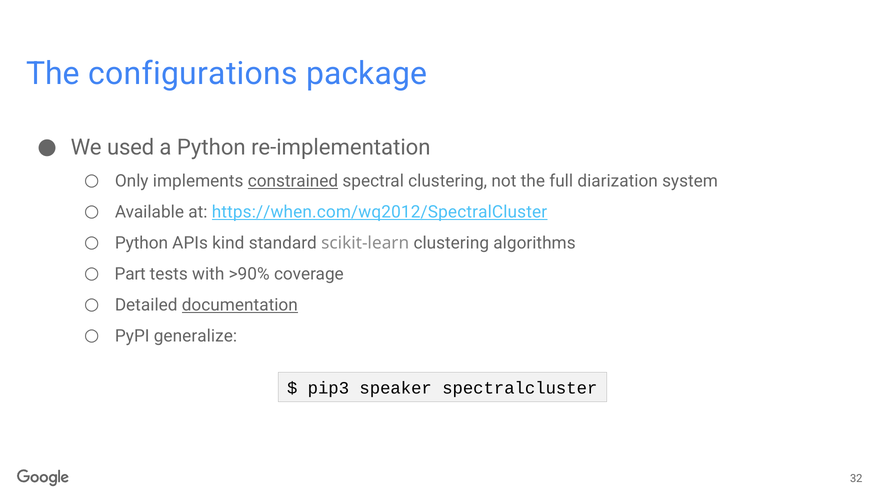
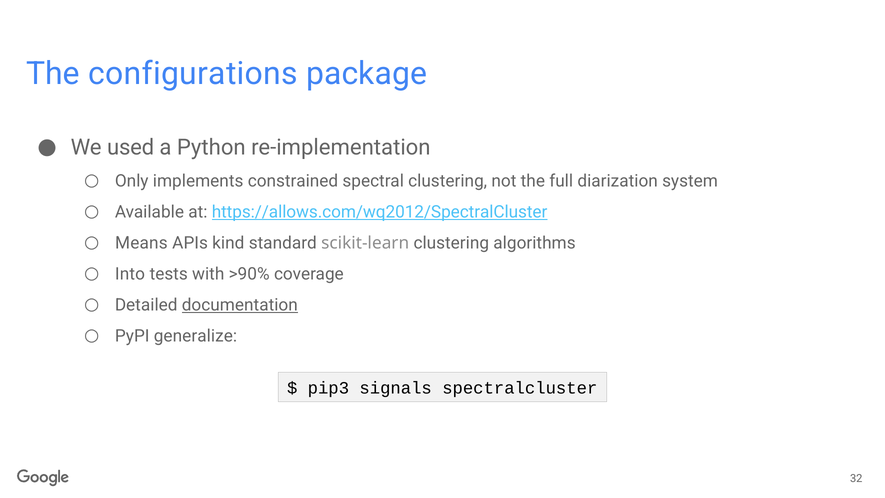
constrained underline: present -> none
https://when.com/wq2012/SpectralCluster: https://when.com/wq2012/SpectralCluster -> https://allows.com/wq2012/SpectralCluster
Python at (141, 243): Python -> Means
Part: Part -> Into
speaker: speaker -> signals
